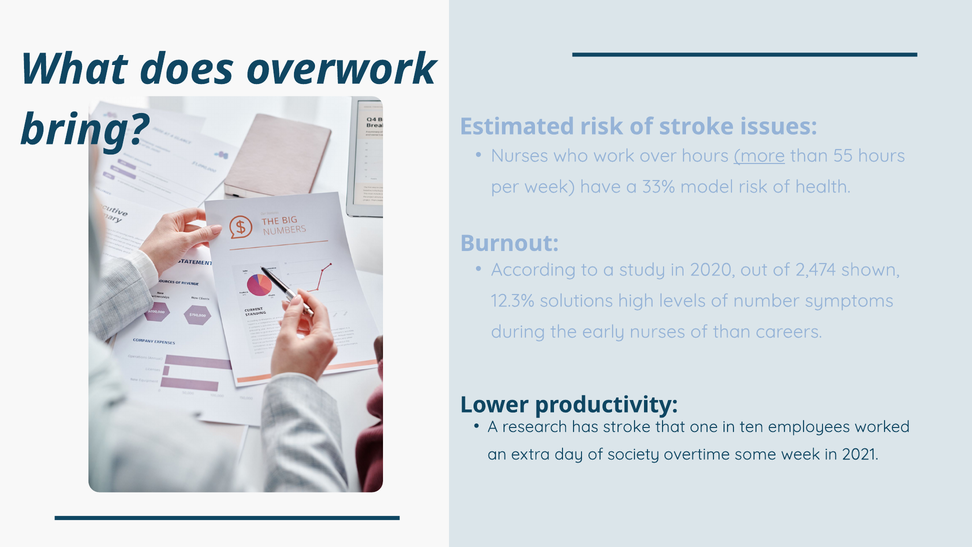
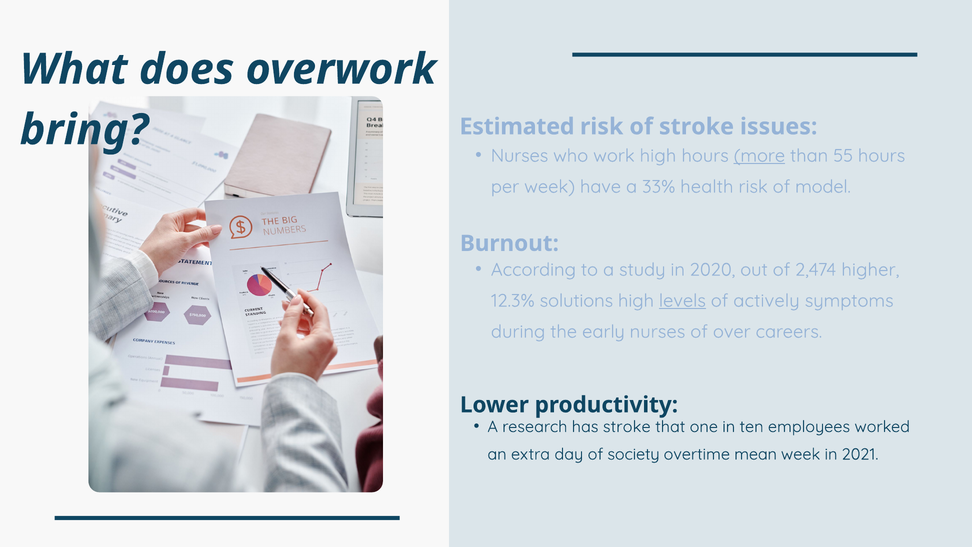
work over: over -> high
model: model -> health
health: health -> model
shown: shown -> higher
levels underline: none -> present
number: number -> actively
of than: than -> over
some: some -> mean
